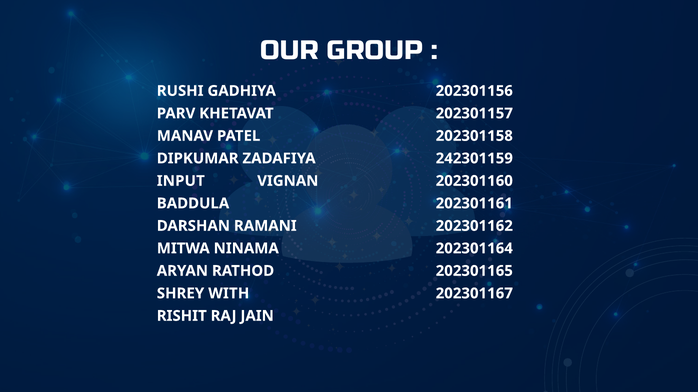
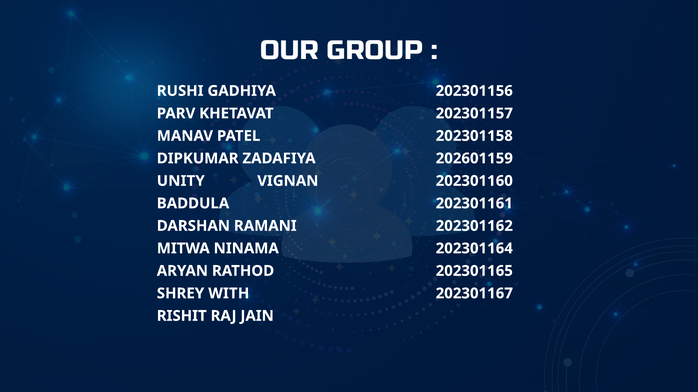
242301159: 242301159 -> 202601159
INPUT: INPUT -> UNITY
